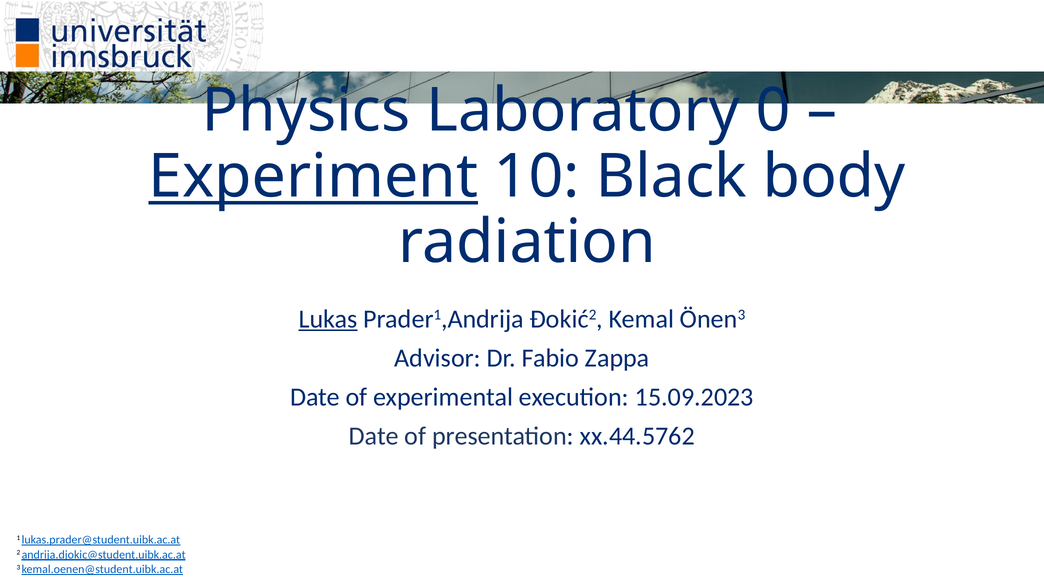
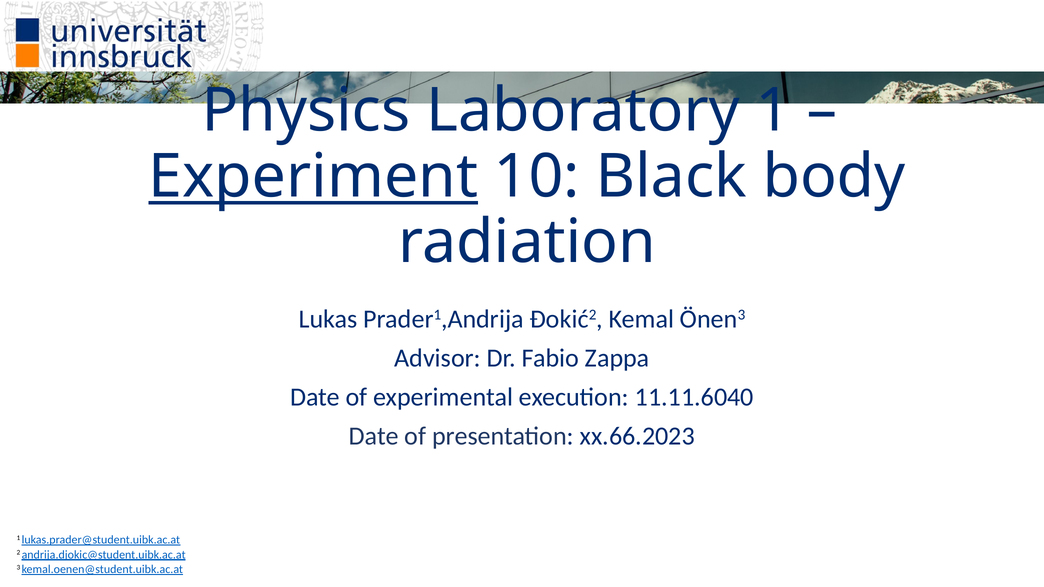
Laboratory 0: 0 -> 1
Lukas underline: present -> none
15.09.2023: 15.09.2023 -> 11.11.6040
xx.44.5762: xx.44.5762 -> xx.66.2023
